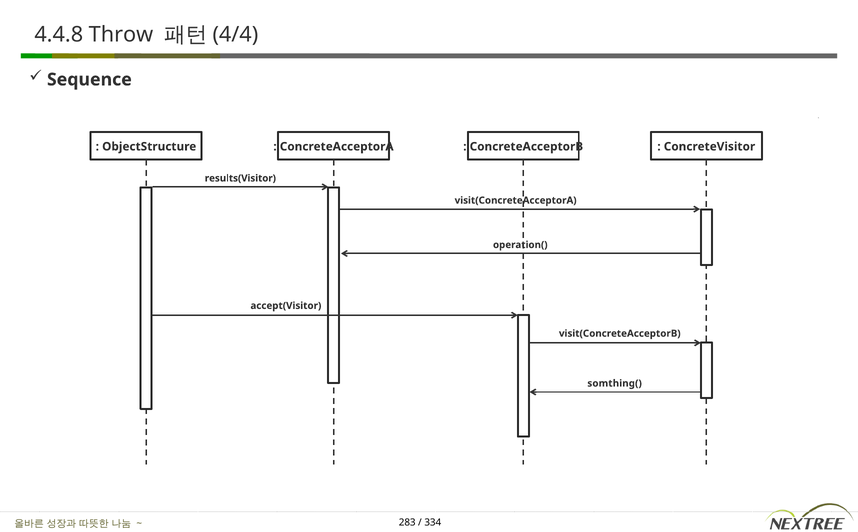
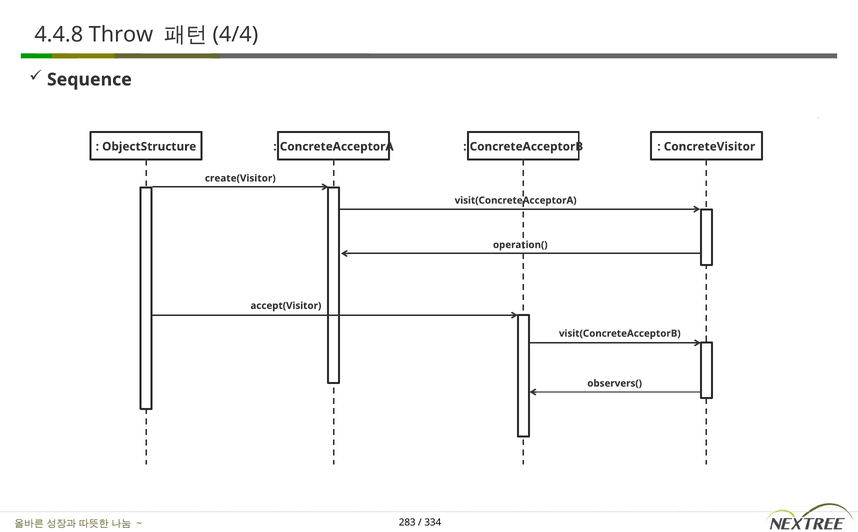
results(Visitor: results(Visitor -> create(Visitor
somthing(: somthing( -> observers(
